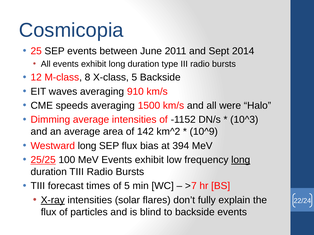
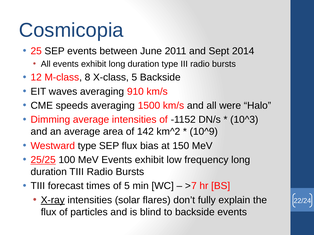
Westward long: long -> type
394: 394 -> 150
long at (241, 160) underline: present -> none
